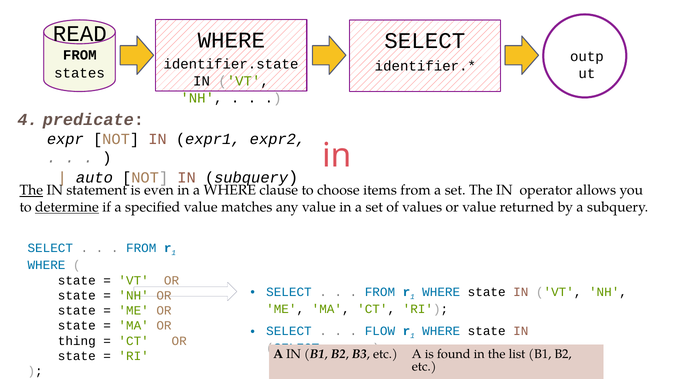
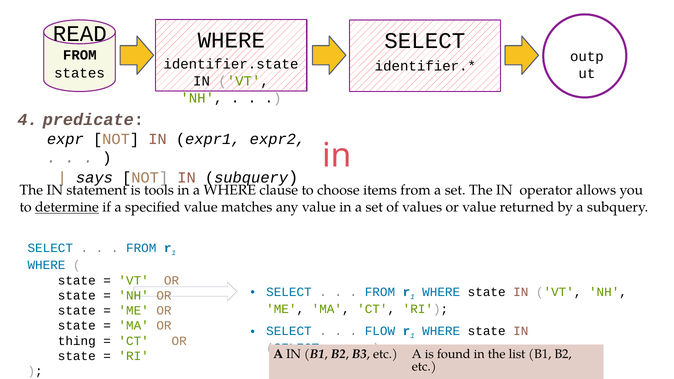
auto: auto -> says
The at (31, 190) underline: present -> none
even: even -> tools
